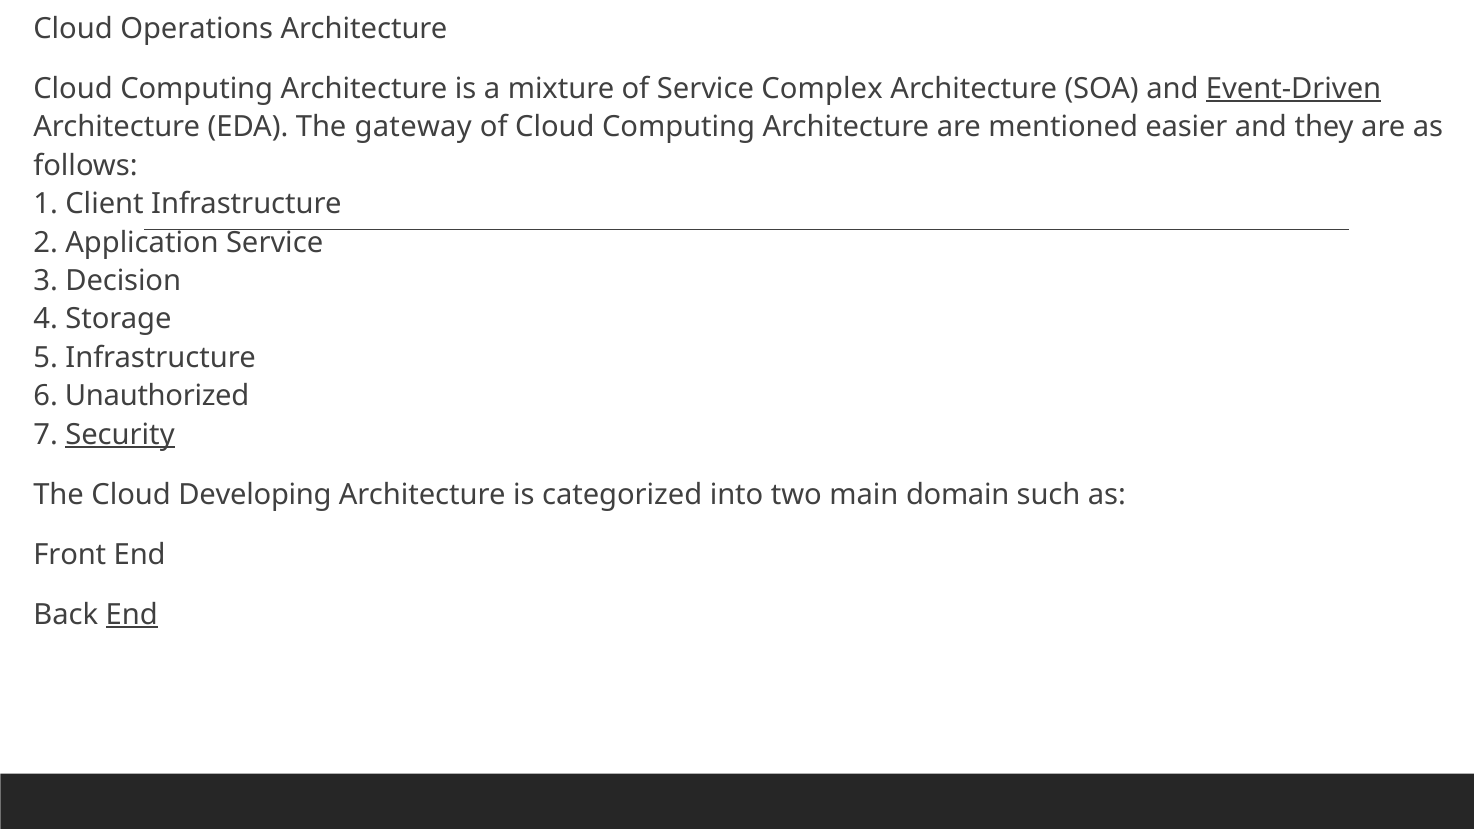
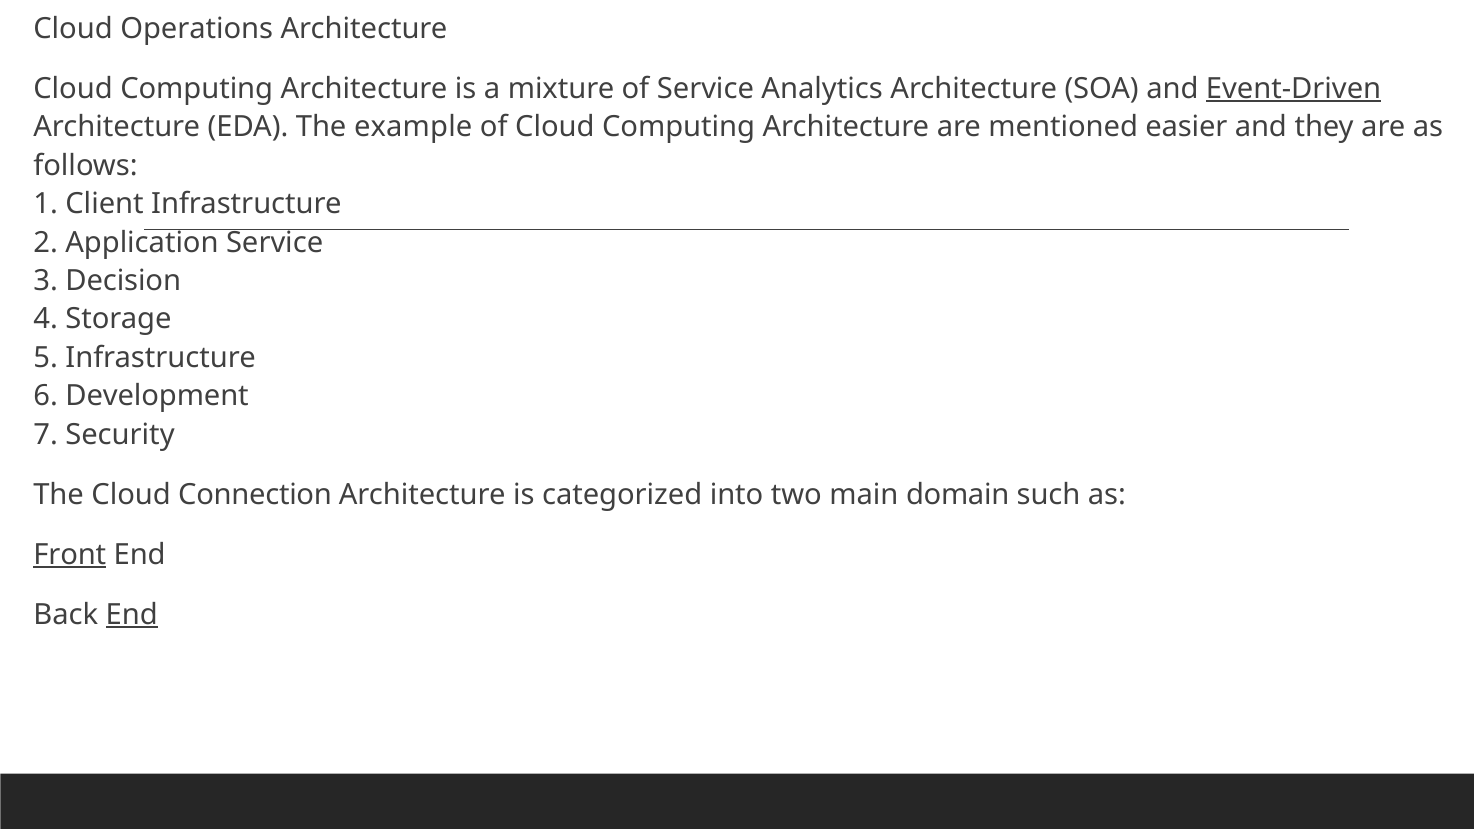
Complex: Complex -> Analytics
gateway: gateway -> example
Unauthorized: Unauthorized -> Development
Security underline: present -> none
Developing: Developing -> Connection
Front underline: none -> present
